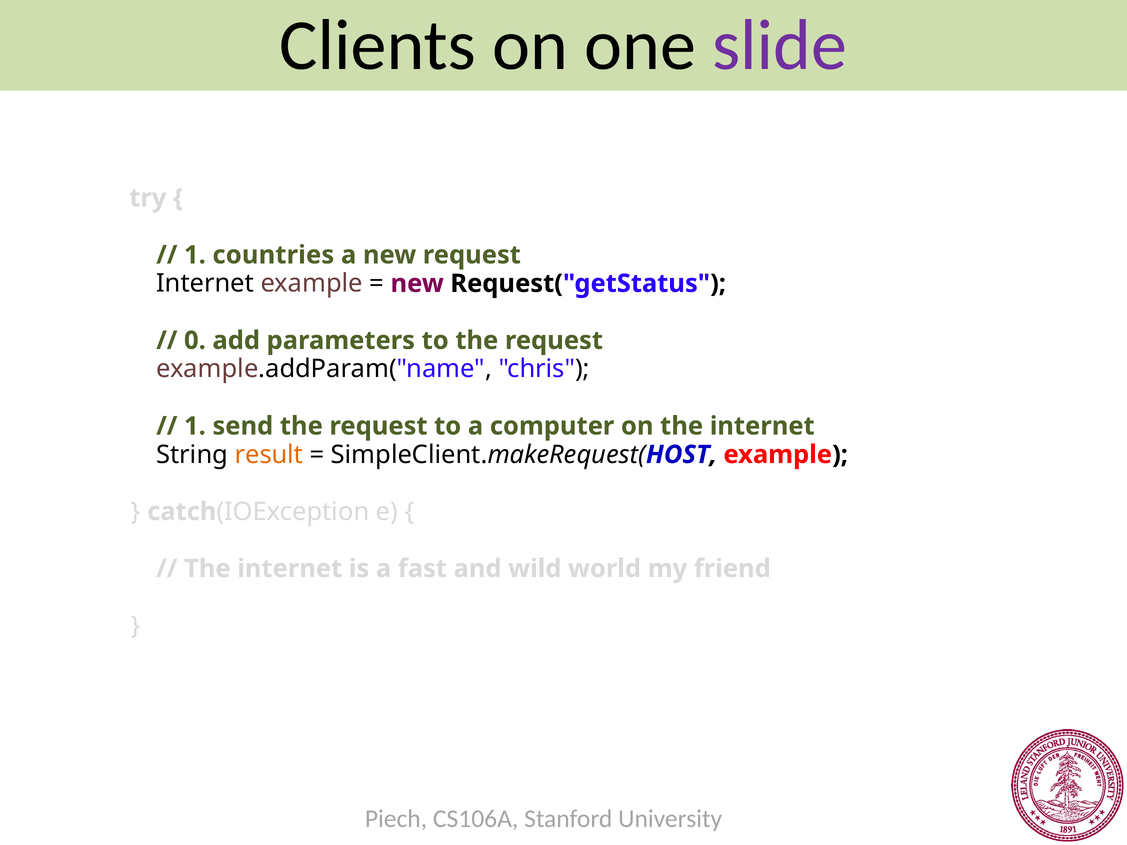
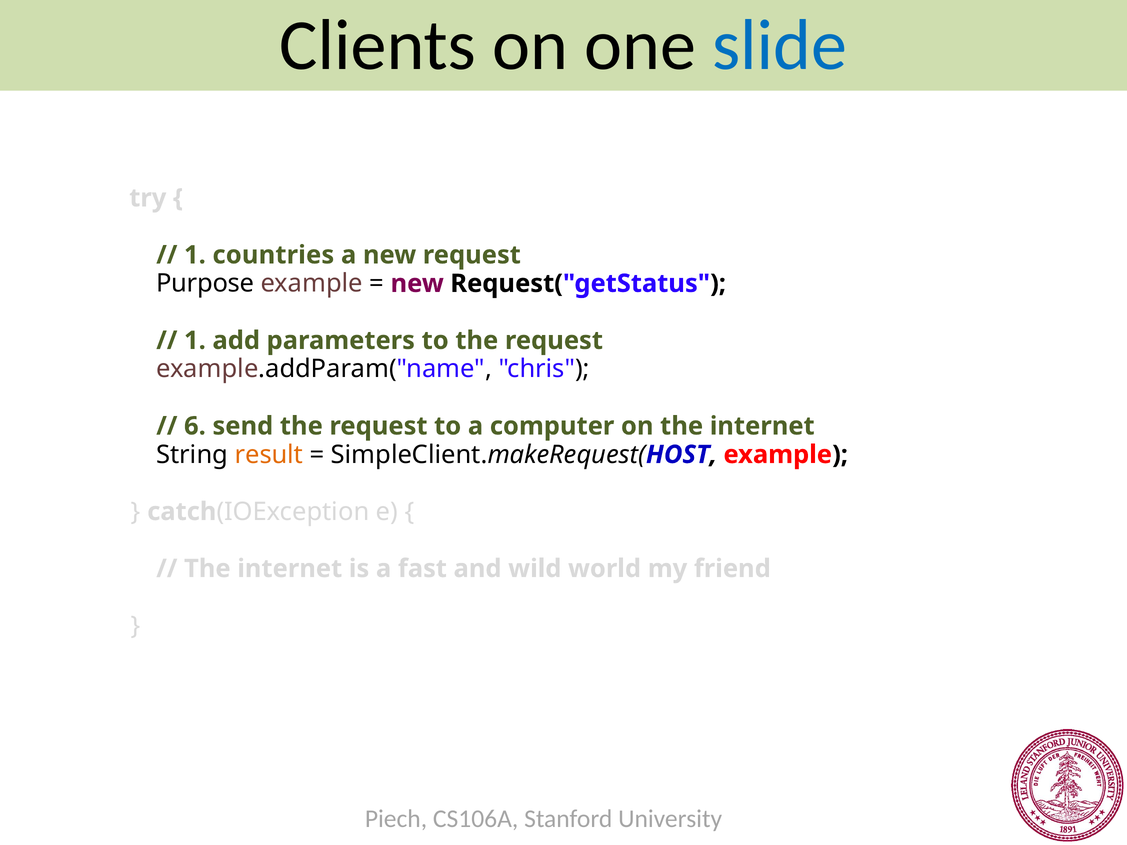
slide colour: purple -> blue
Internet at (205, 284): Internet -> Purpose
0 at (195, 341): 0 -> 1
1 at (195, 426): 1 -> 6
